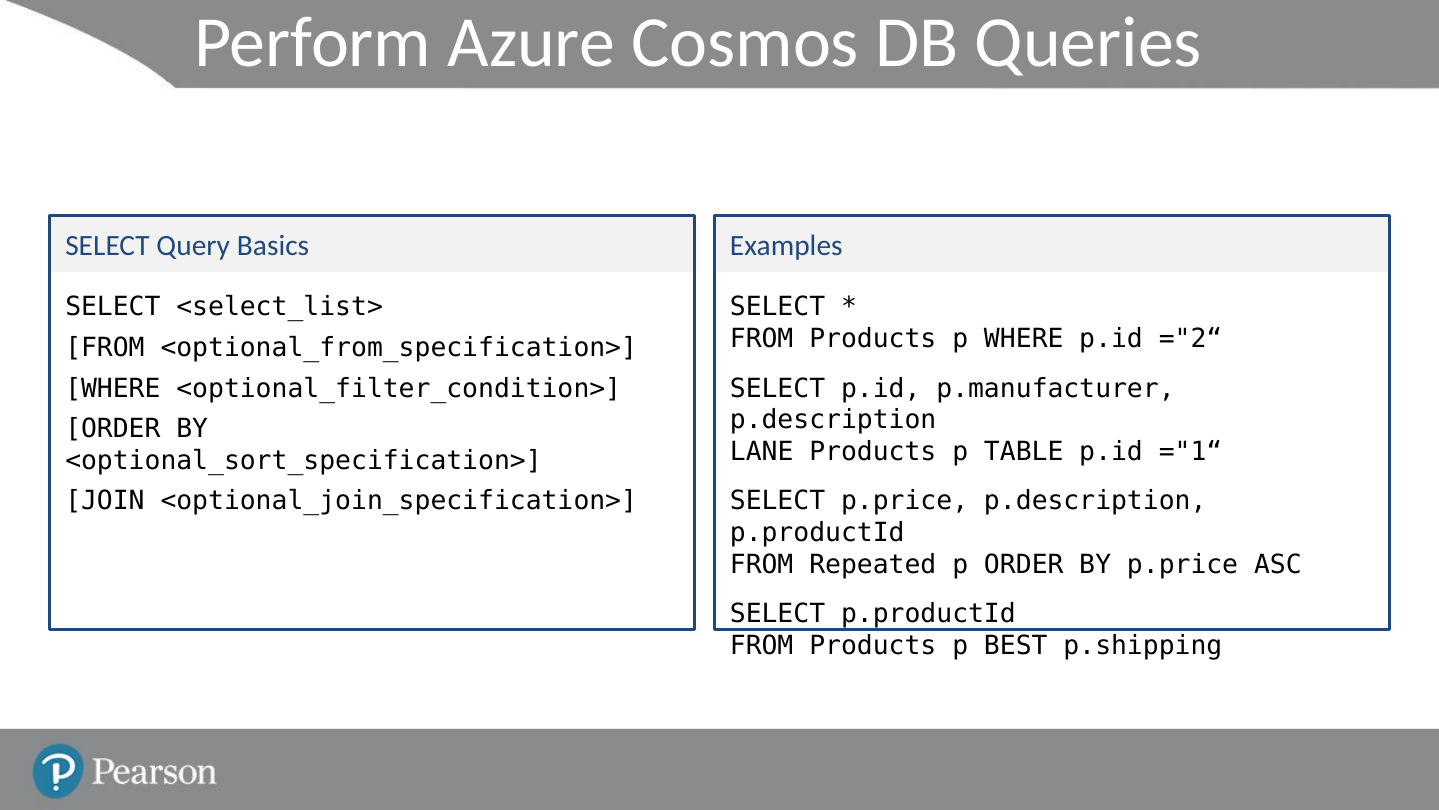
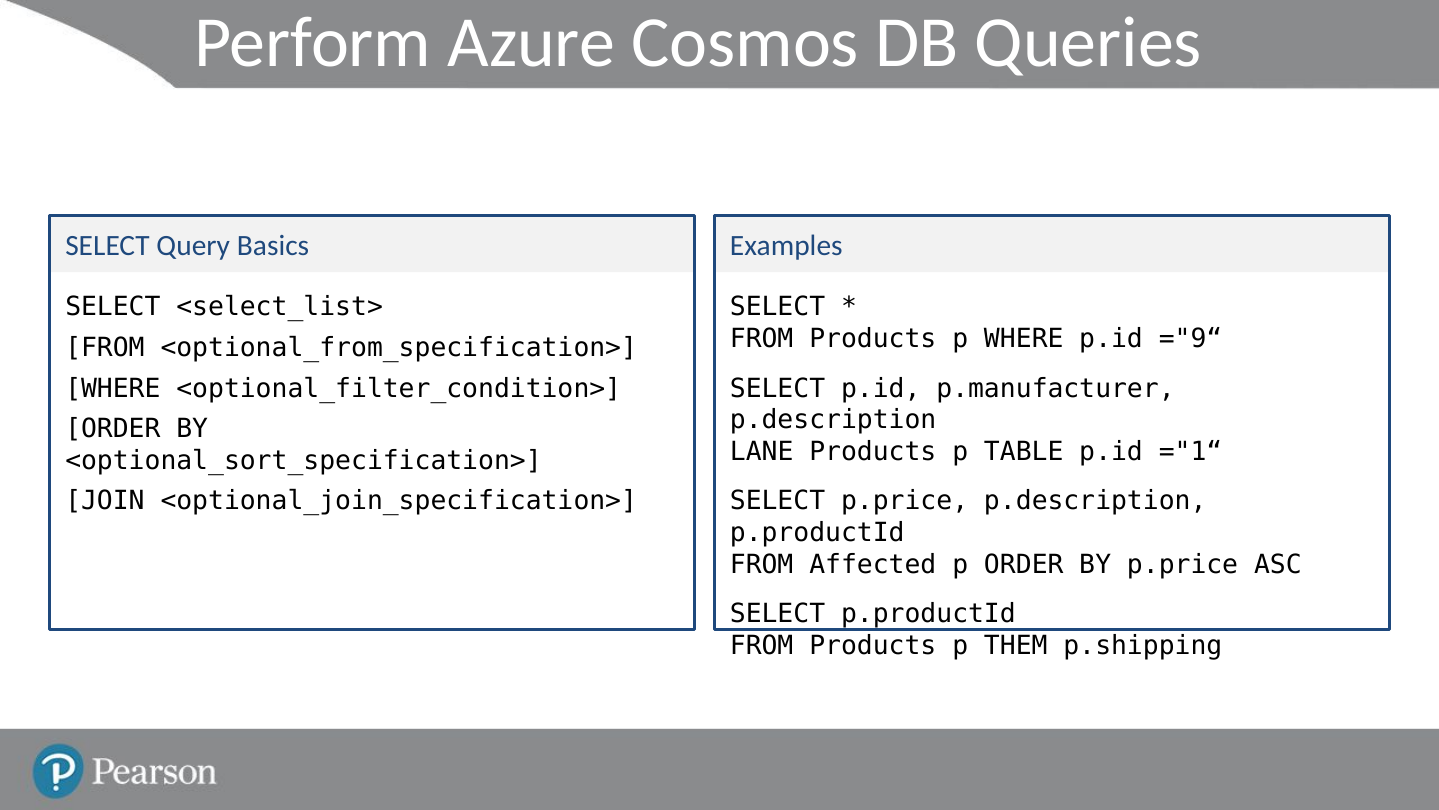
="2“: ="2“ -> ="9“
Repeated: Repeated -> Affected
BEST: BEST -> THEM
